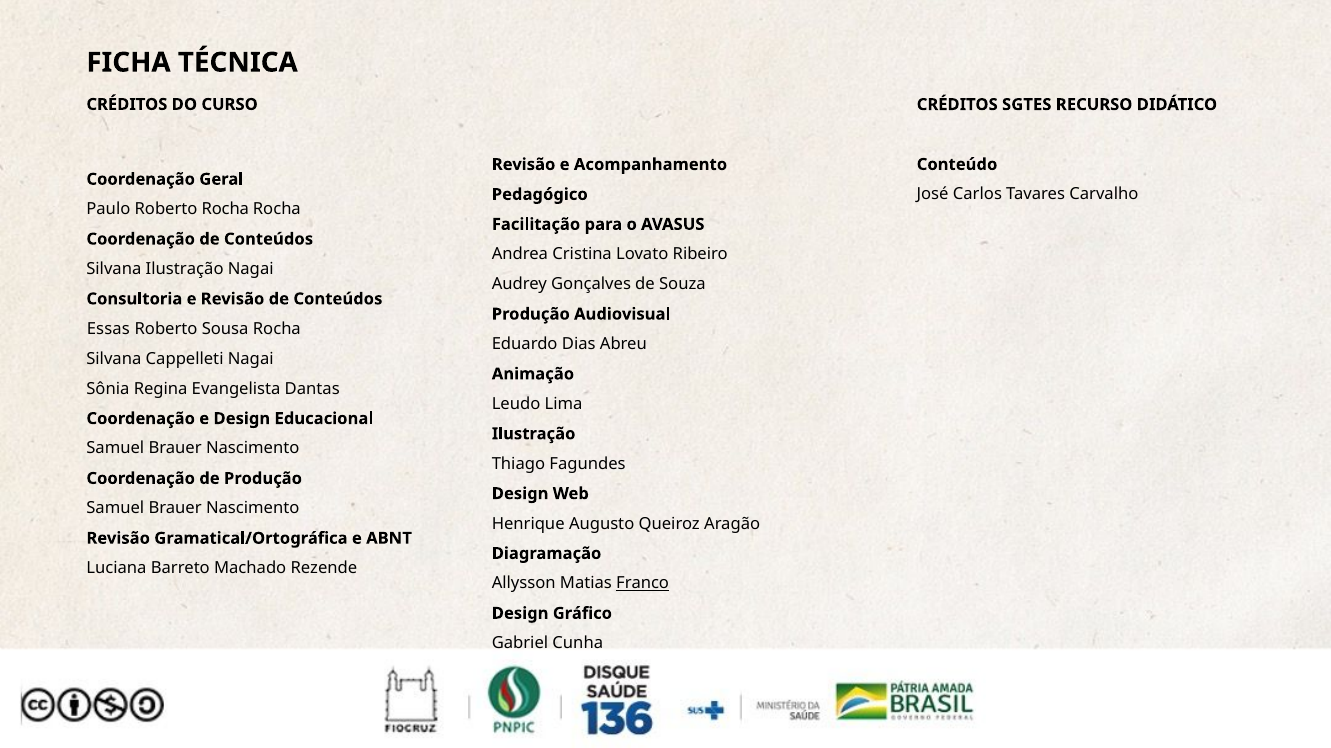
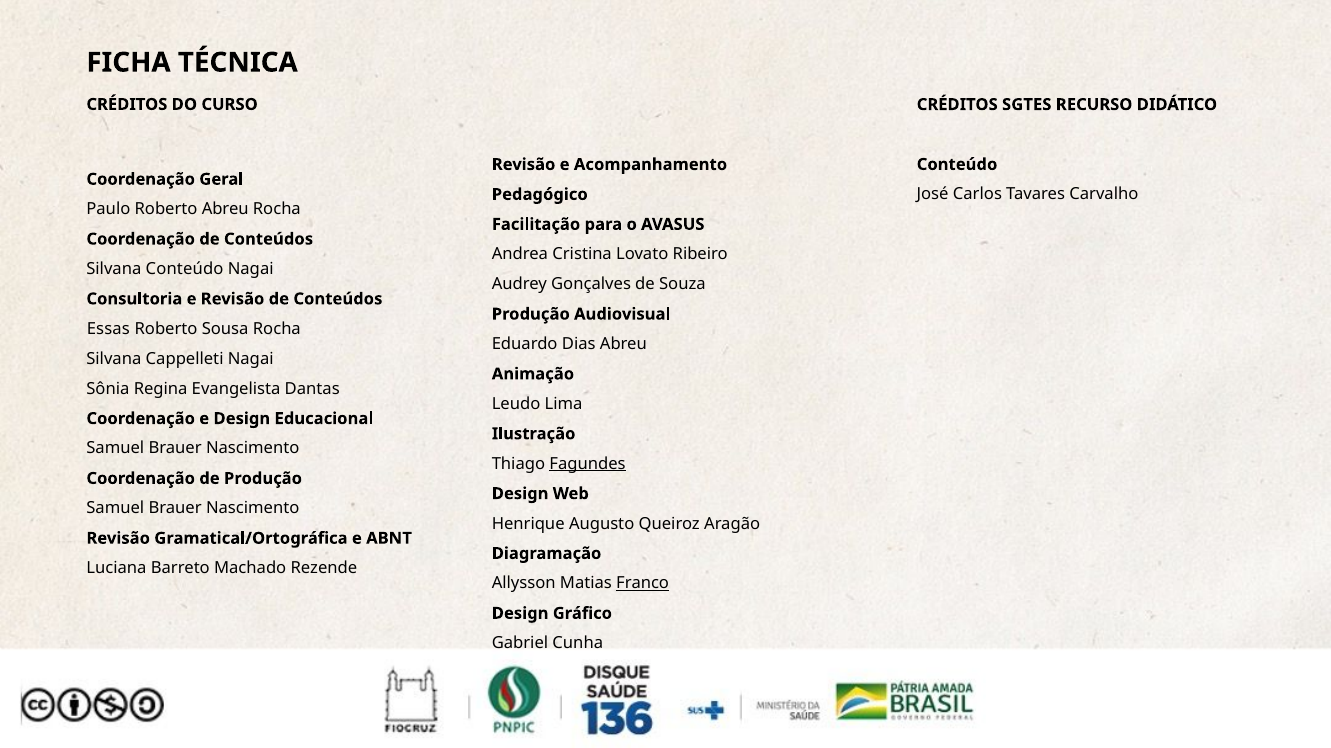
Roberto Rocha: Rocha -> Abreu
Silvana Ilustração: Ilustração -> Conteúdo
Fagundes underline: none -> present
